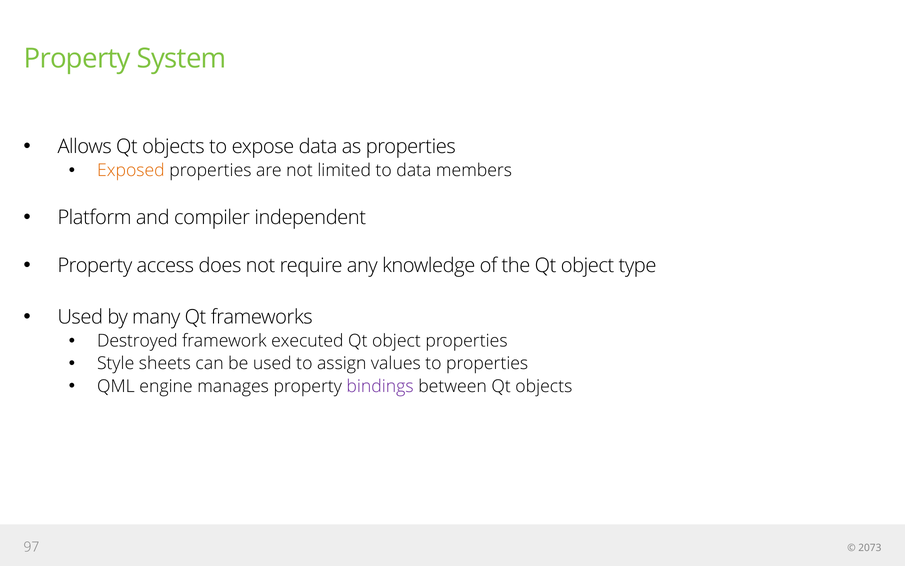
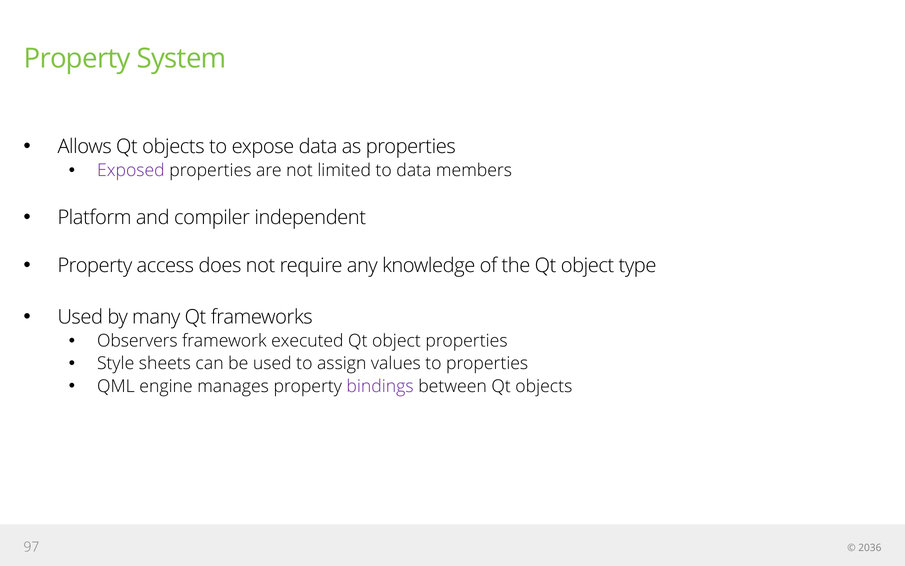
Exposed colour: orange -> purple
Destroyed: Destroyed -> Observers
2073: 2073 -> 2036
